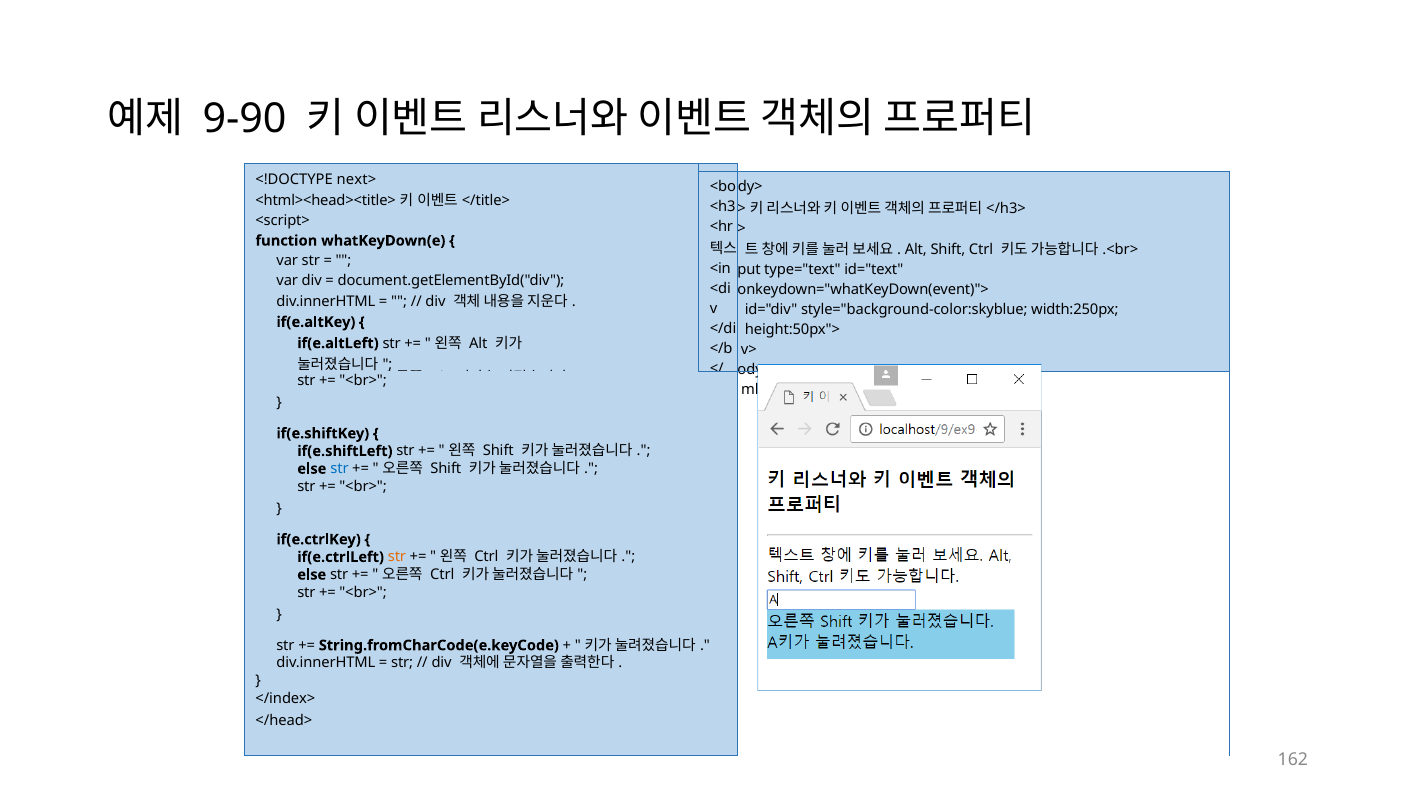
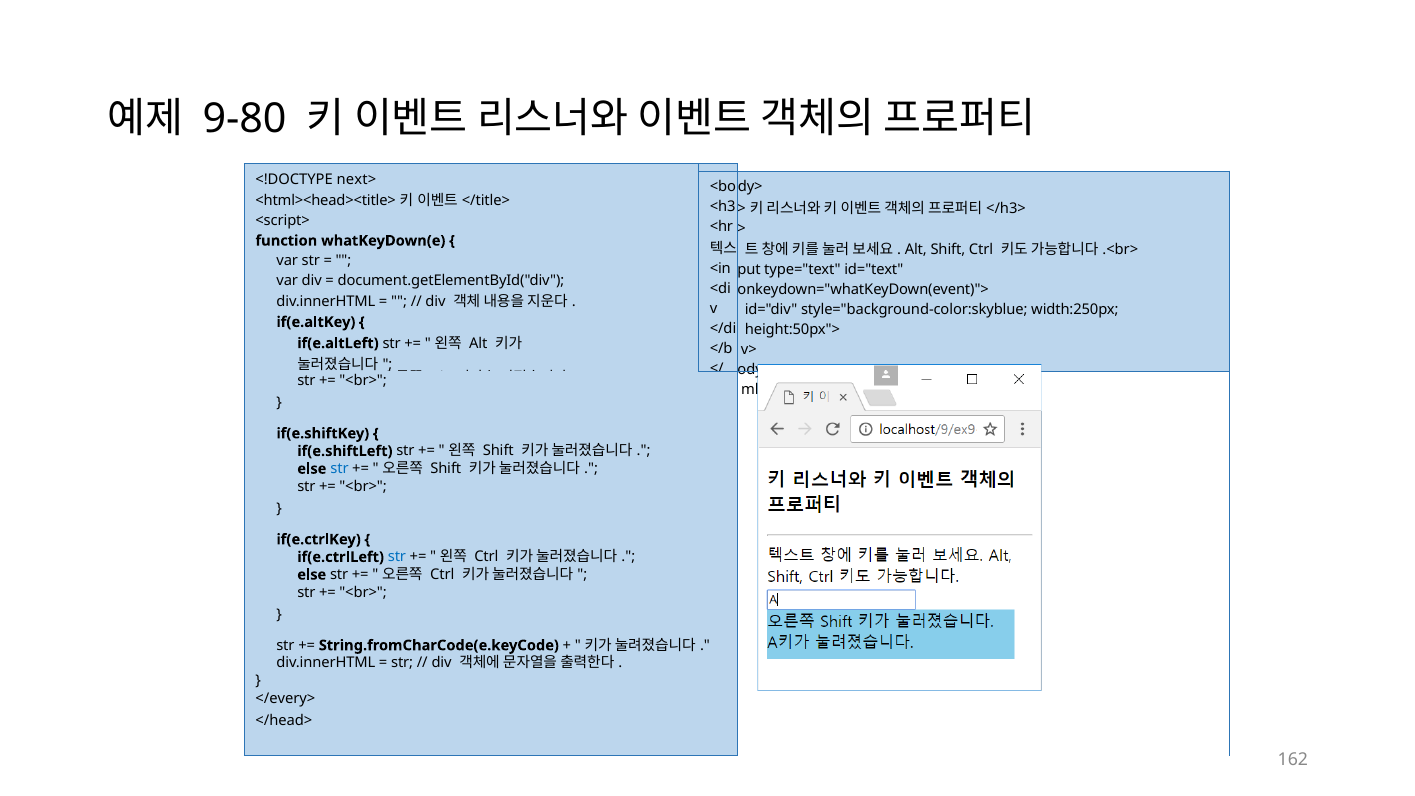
9-90: 9-90 -> 9-80
str at (397, 557) colour: orange -> blue
</index>: </index> -> </every>
